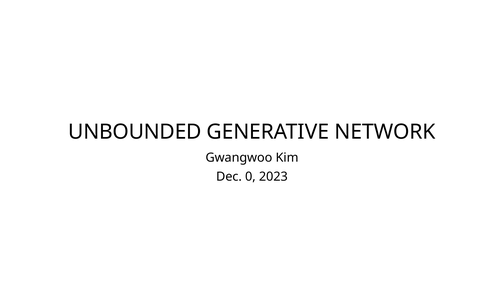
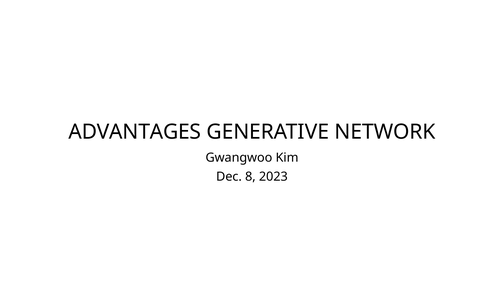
UNBOUNDED: UNBOUNDED -> ADVANTAGES
0: 0 -> 8
